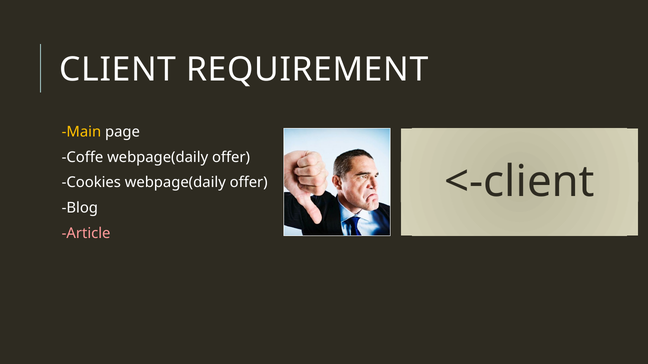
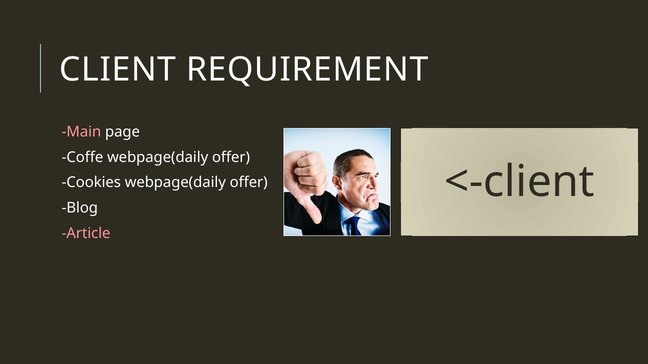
Main colour: yellow -> pink
